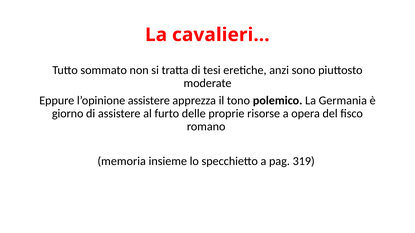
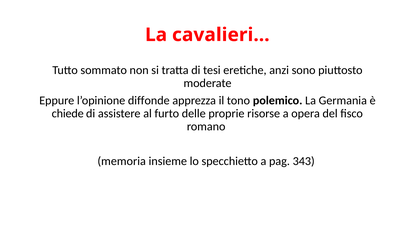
l’opinione assistere: assistere -> diffonde
giorno: giorno -> chiede
319: 319 -> 343
